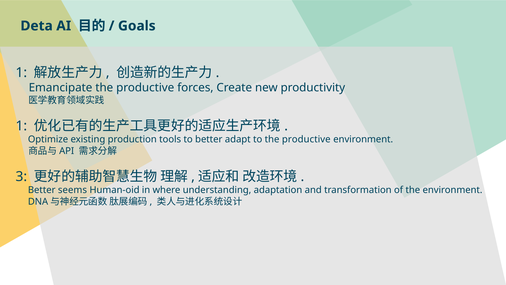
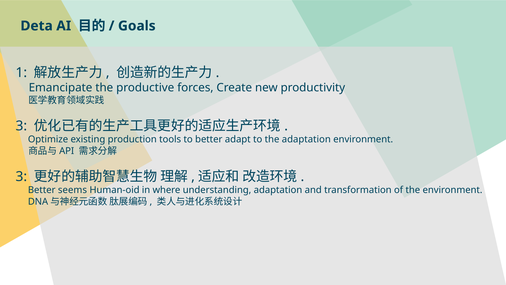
1 at (21, 126): 1 -> 3
to the productive: productive -> adaptation
